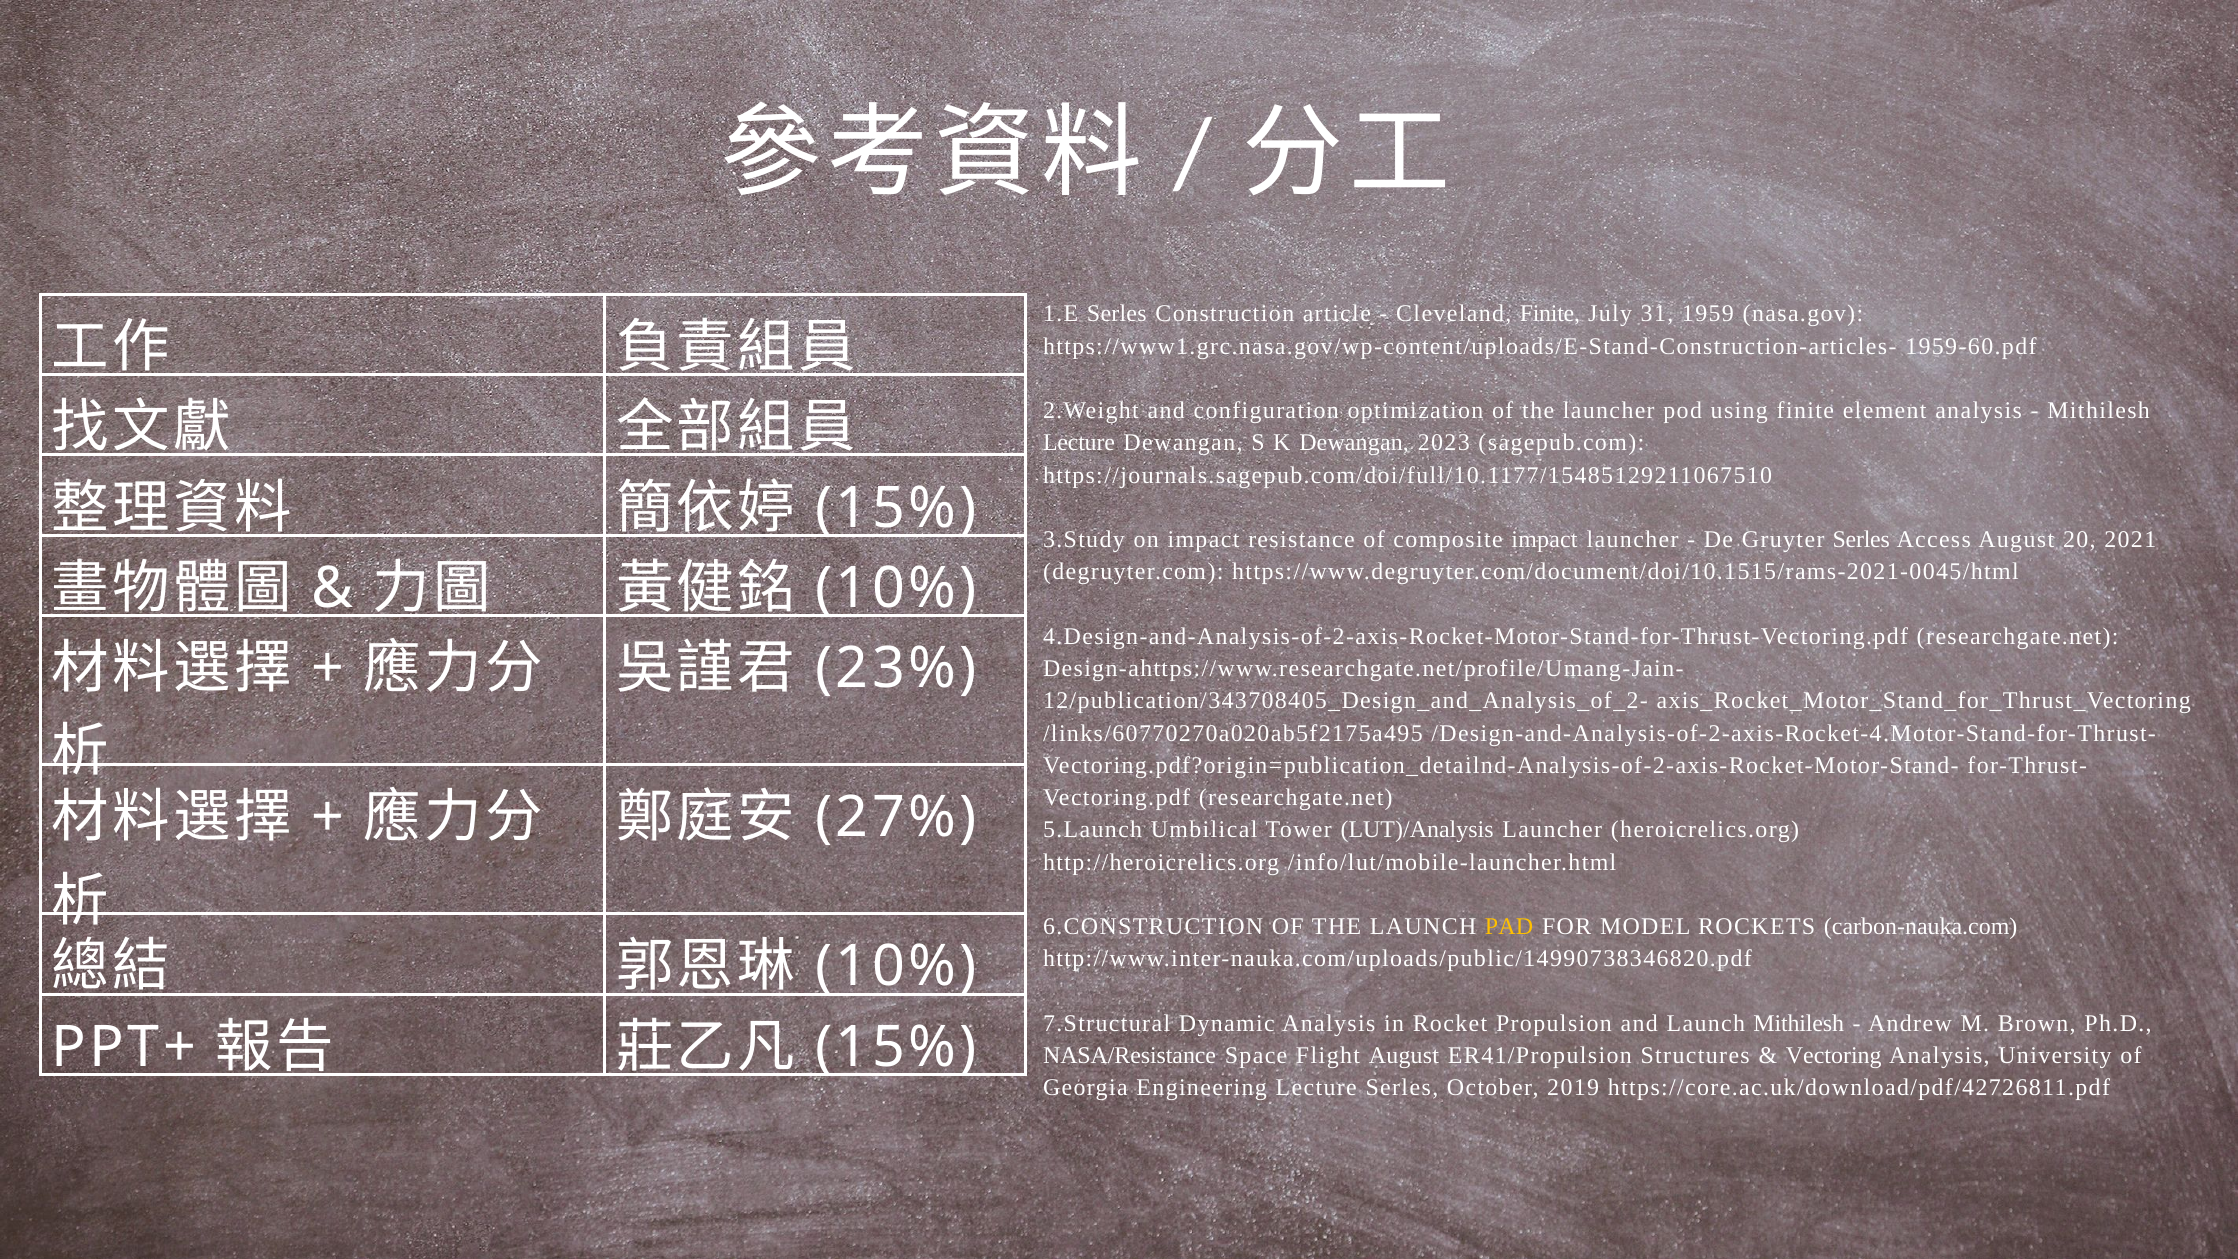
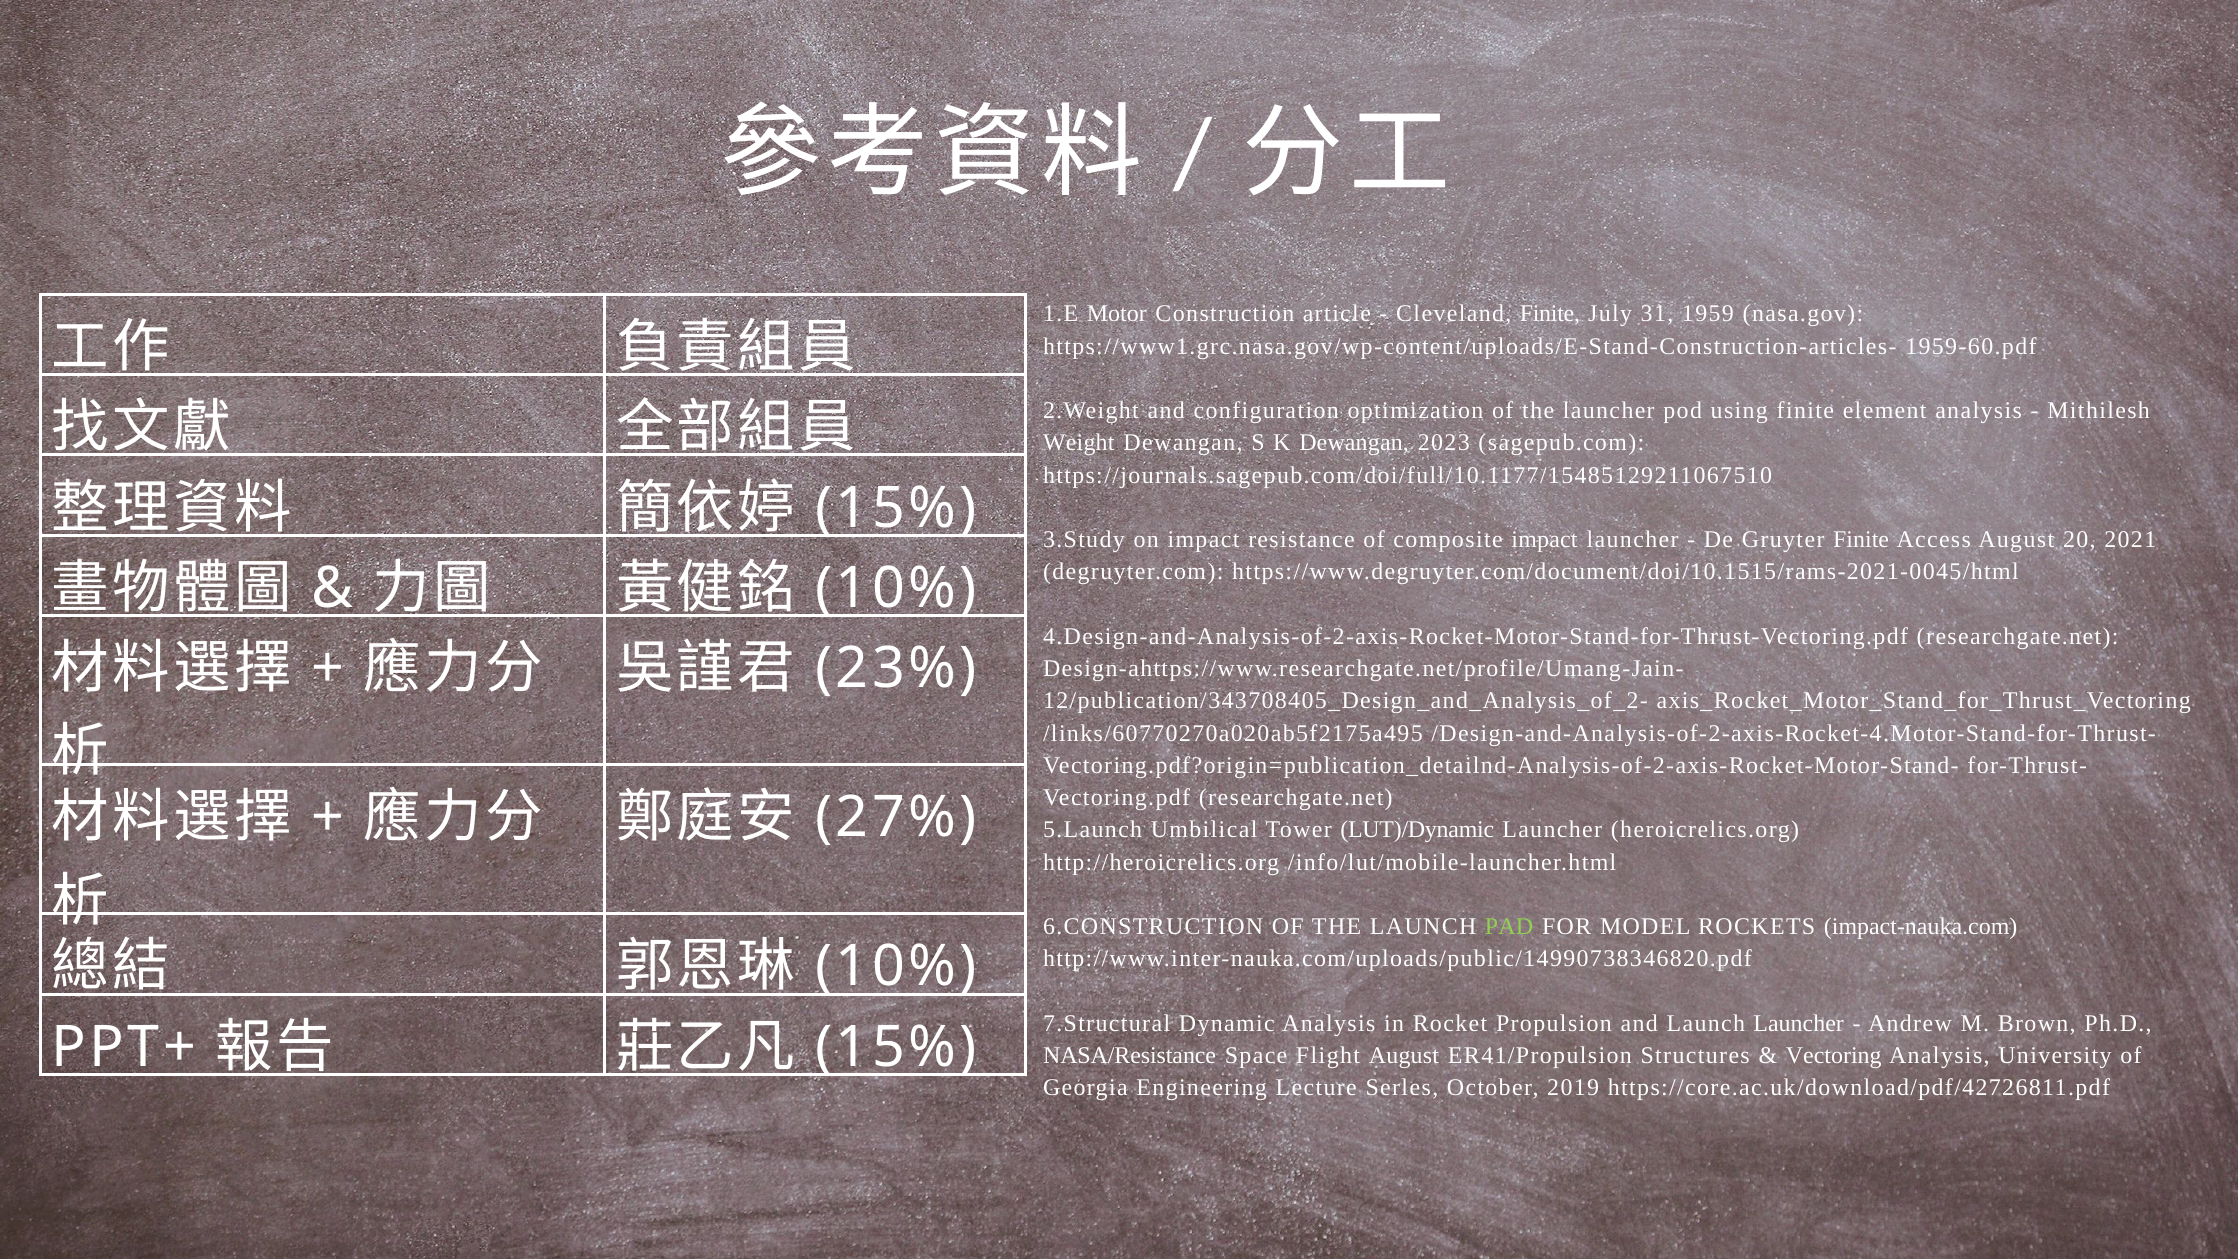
1.E Serles: Serles -> Motor
Lecture at (1079, 443): Lecture -> Weight
Gruyter Serles: Serles -> Finite
LUT)/Analysis: LUT)/Analysis -> LUT)/Dynamic
PAD colour: yellow -> light green
carbon-nauka.com: carbon-nauka.com -> impact-nauka.com
Launch Mithilesh: Mithilesh -> Launcher
